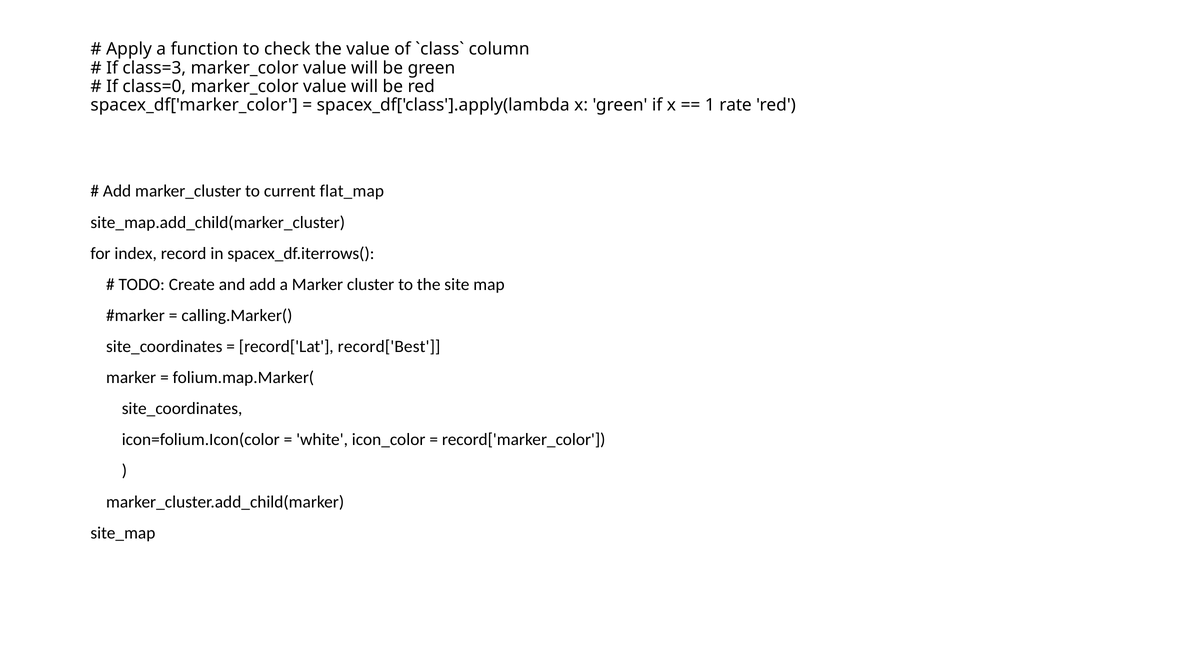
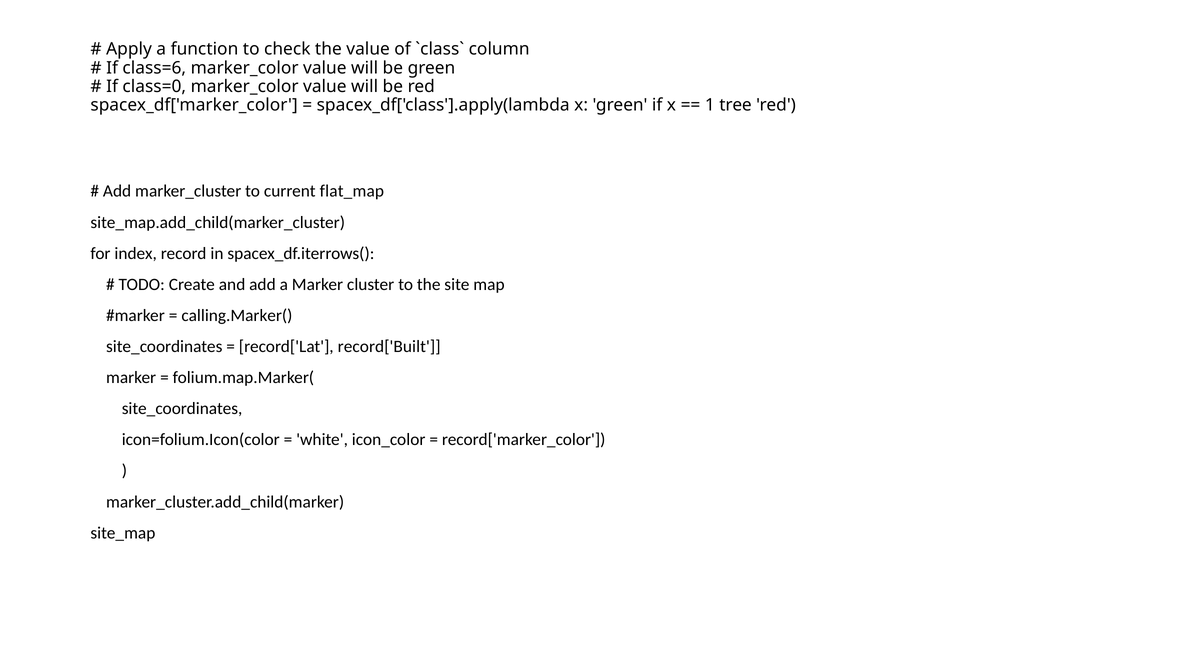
class=3: class=3 -> class=6
rate: rate -> tree
record['Best: record['Best -> record['Built
